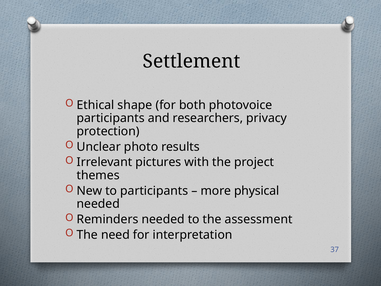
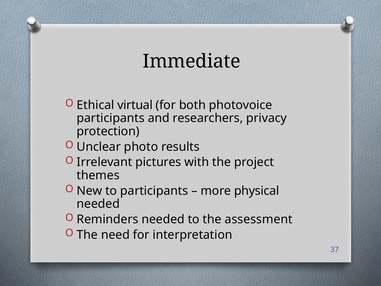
Settlement: Settlement -> Immediate
shape: shape -> virtual
